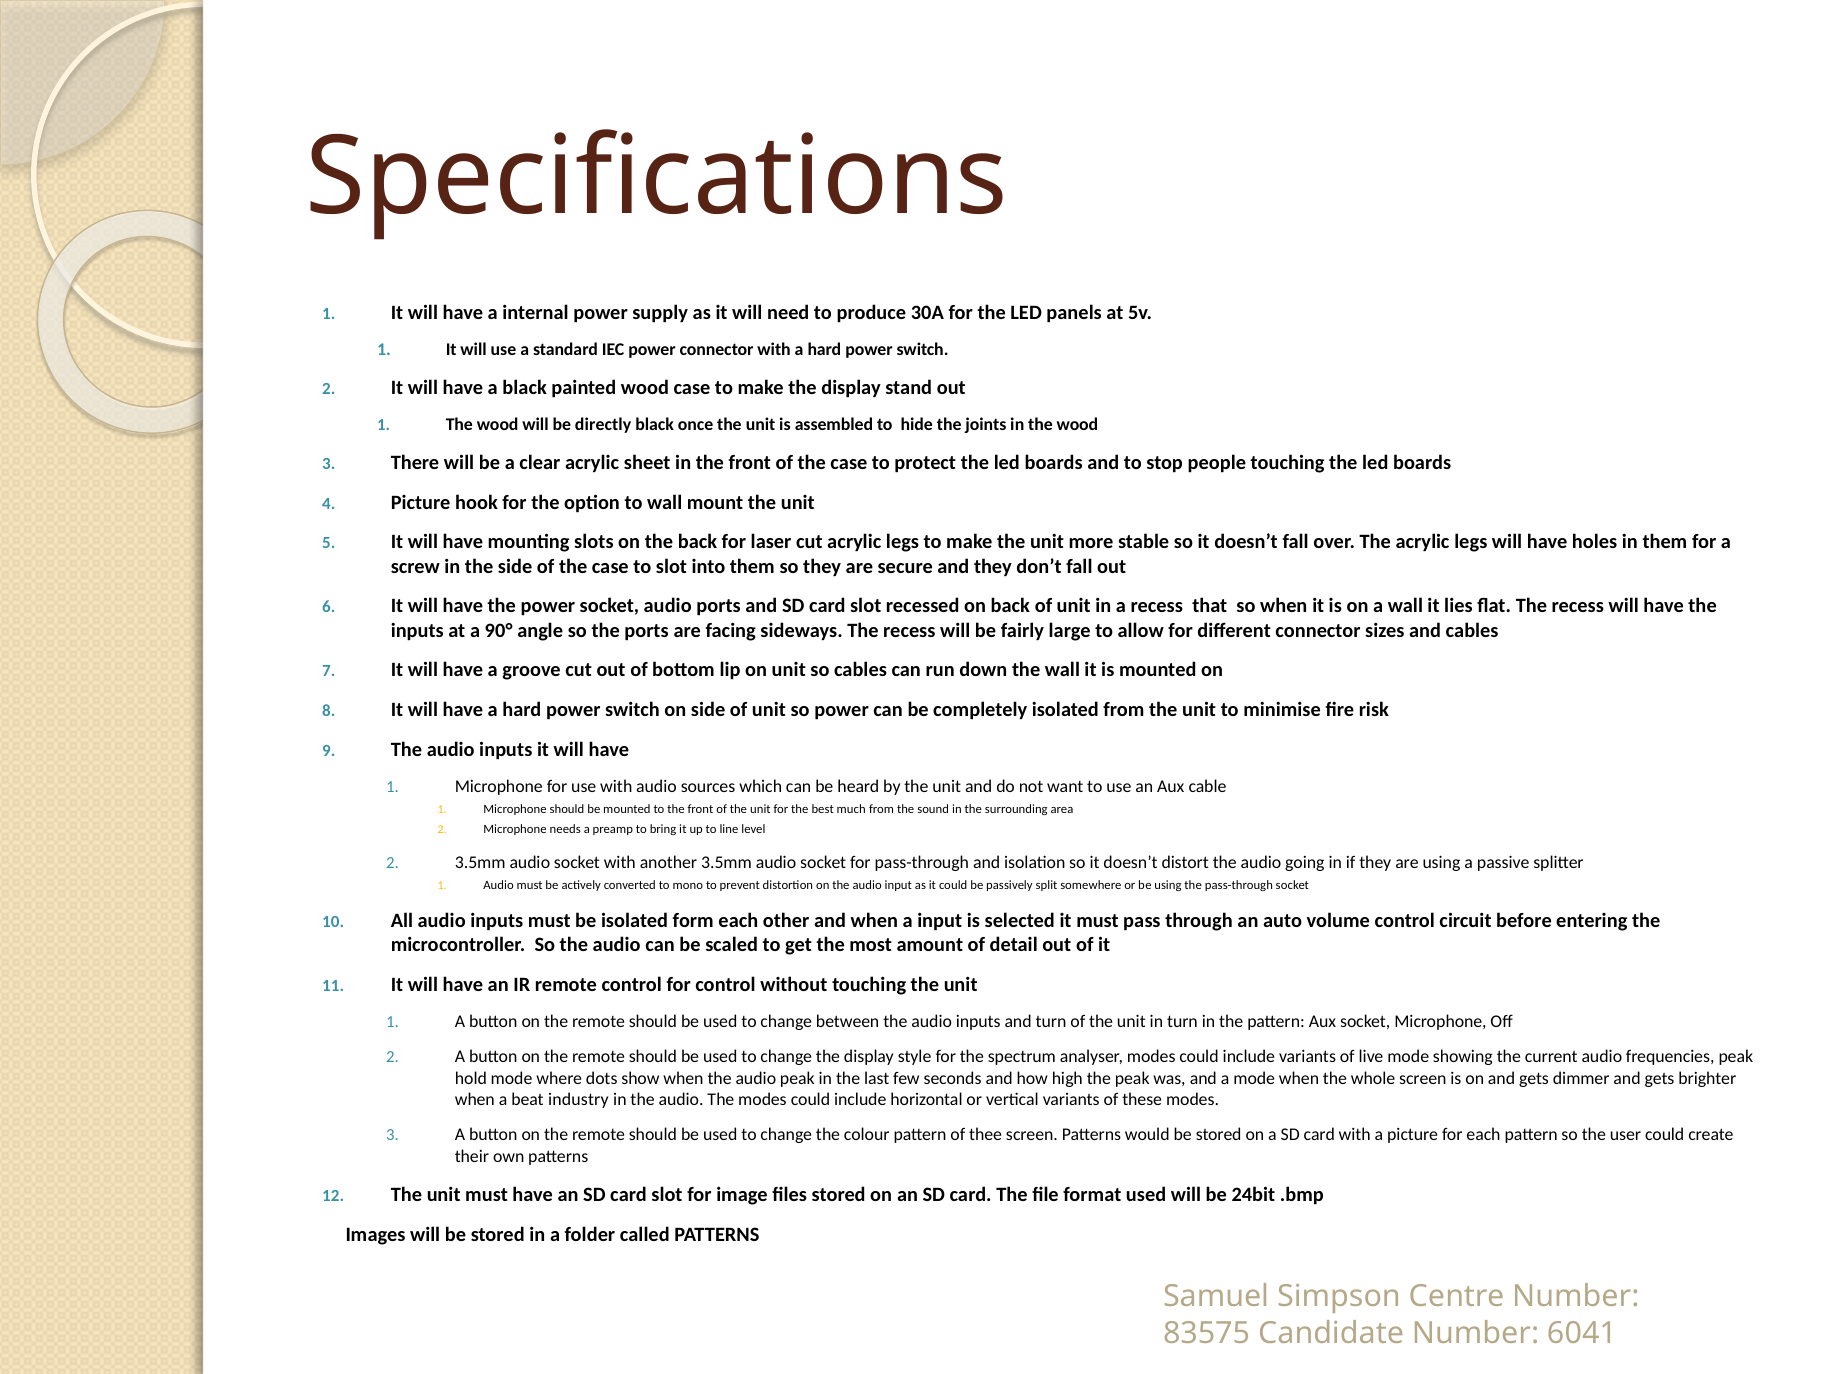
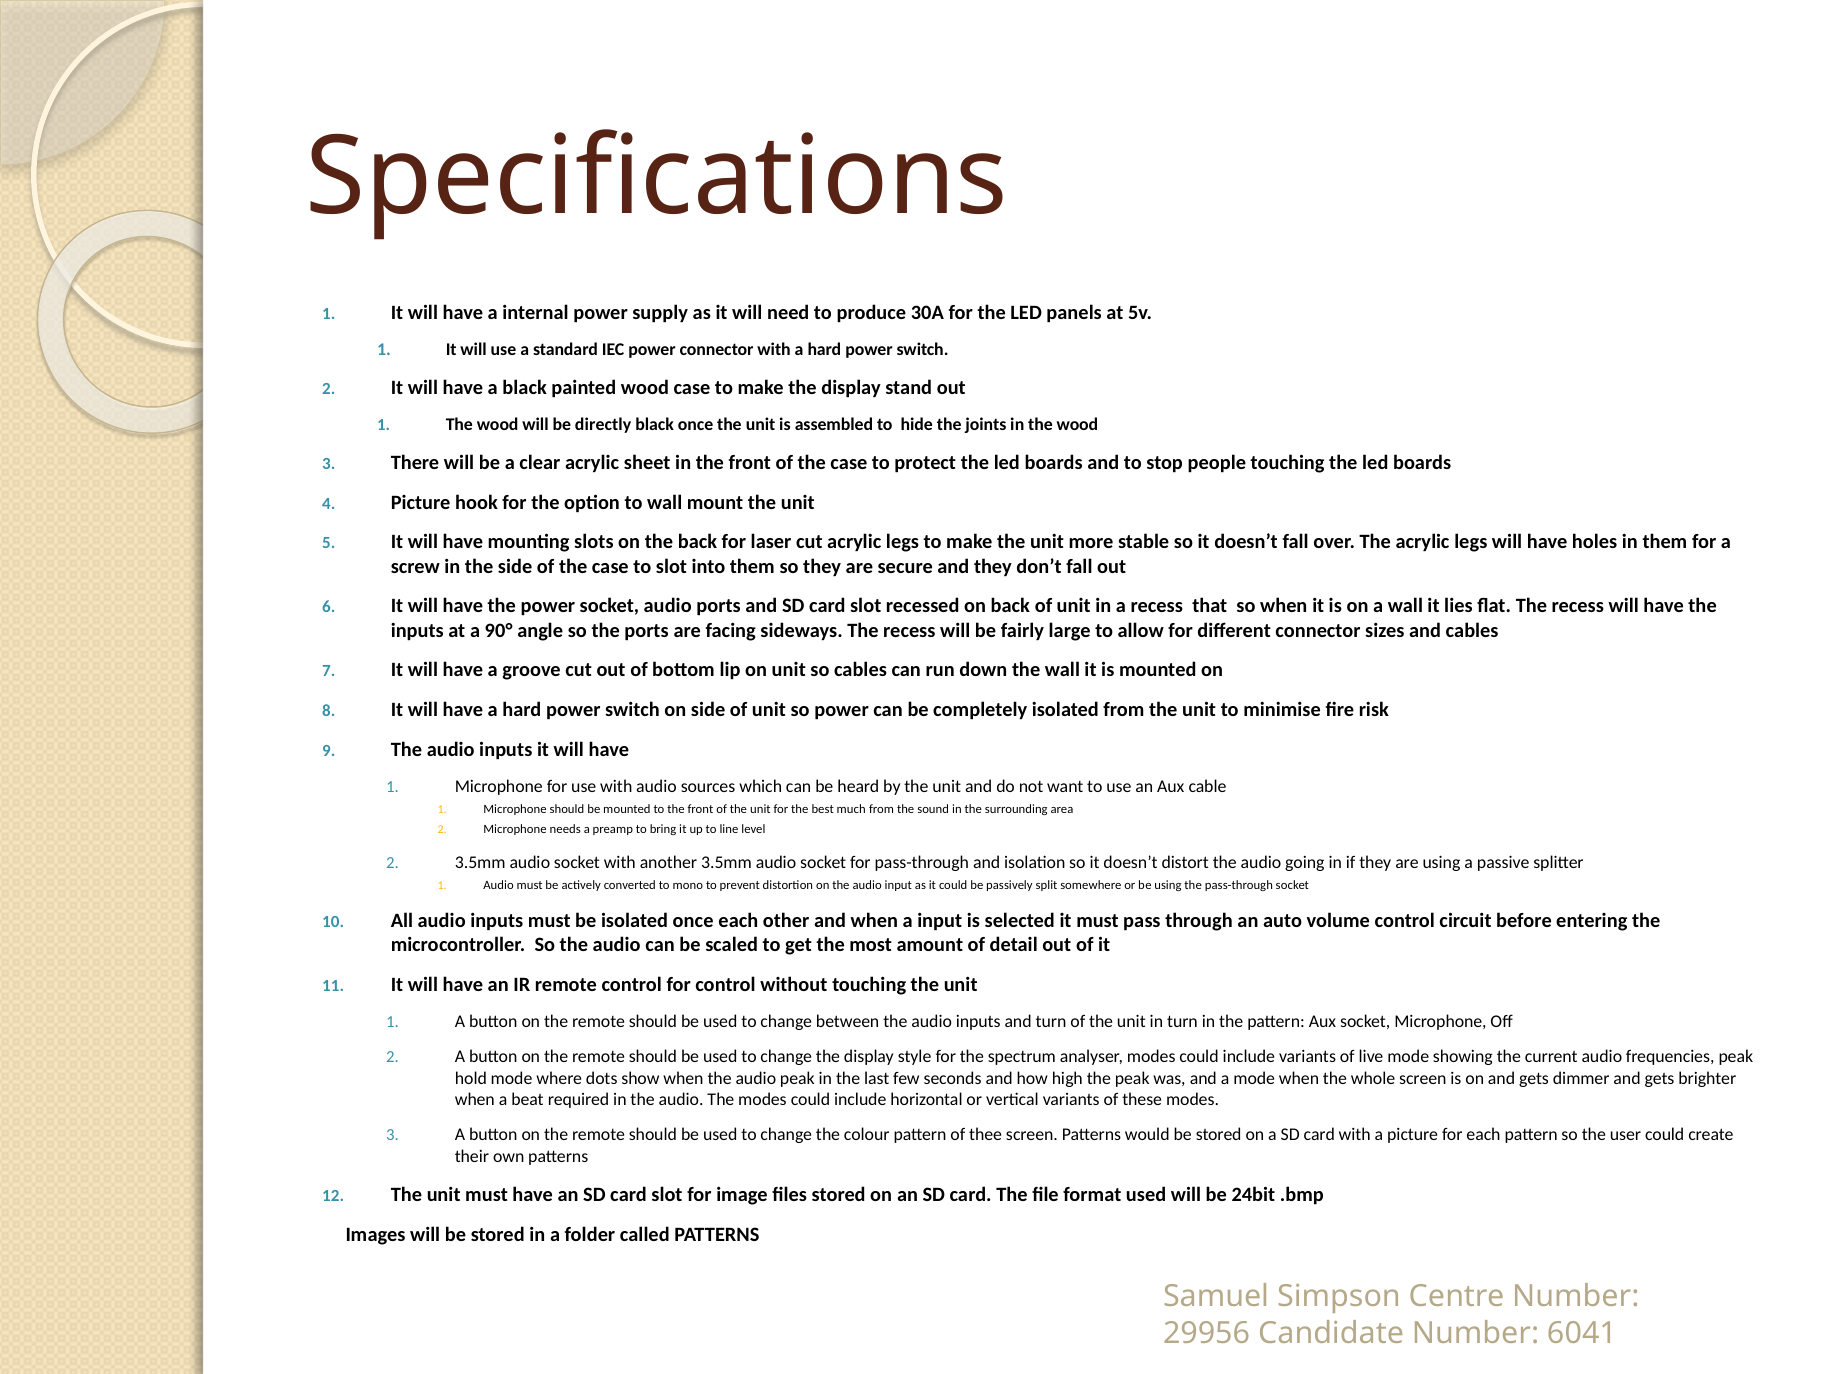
isolated form: form -> once
industry: industry -> required
83575: 83575 -> 29956
